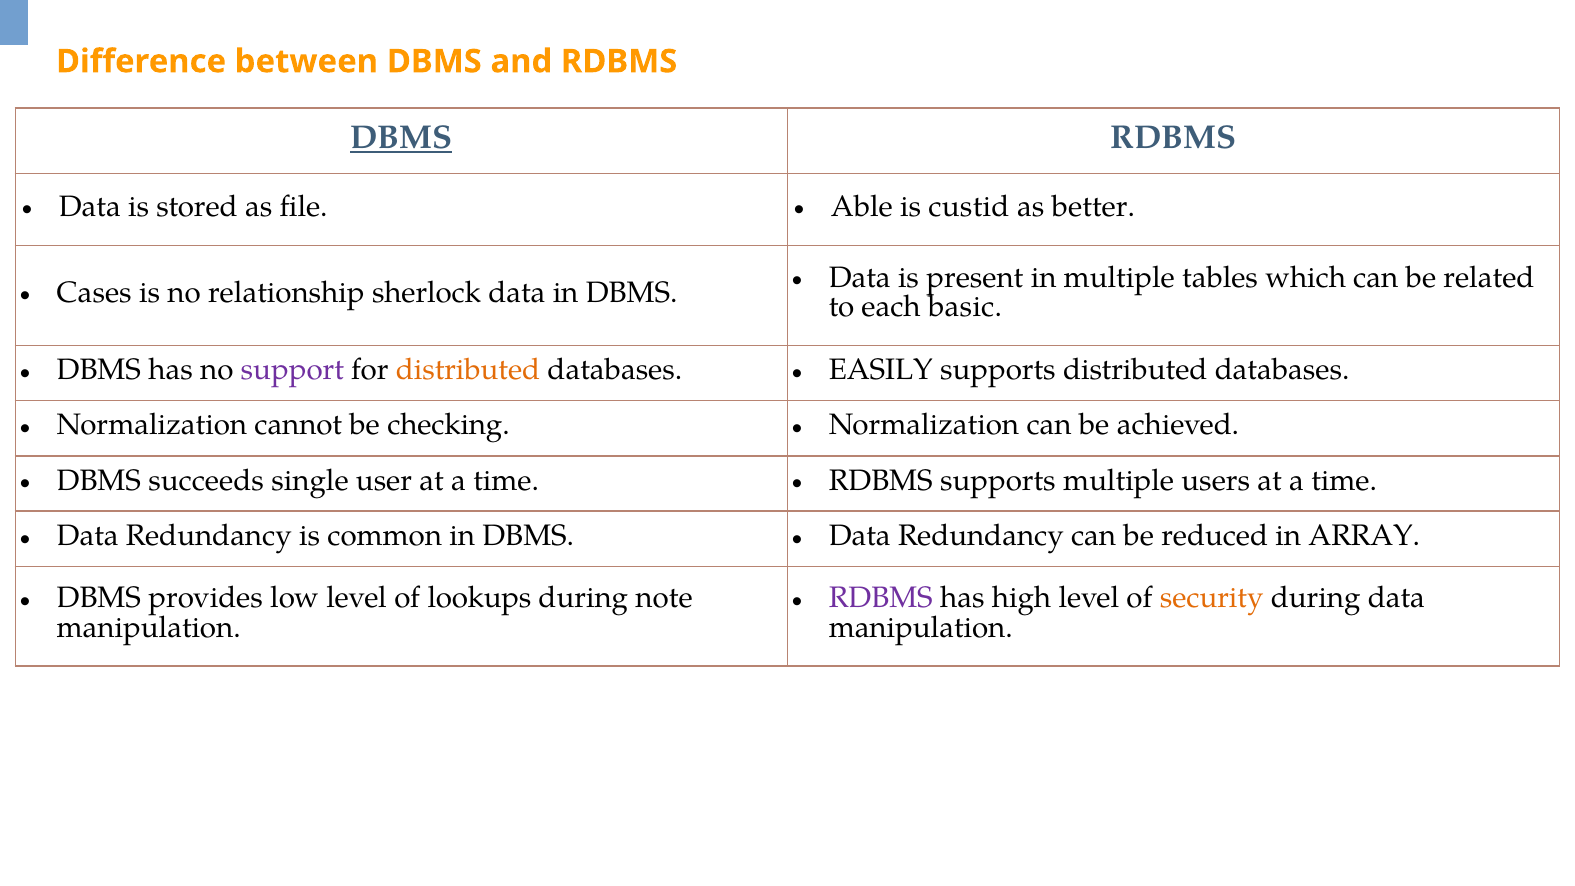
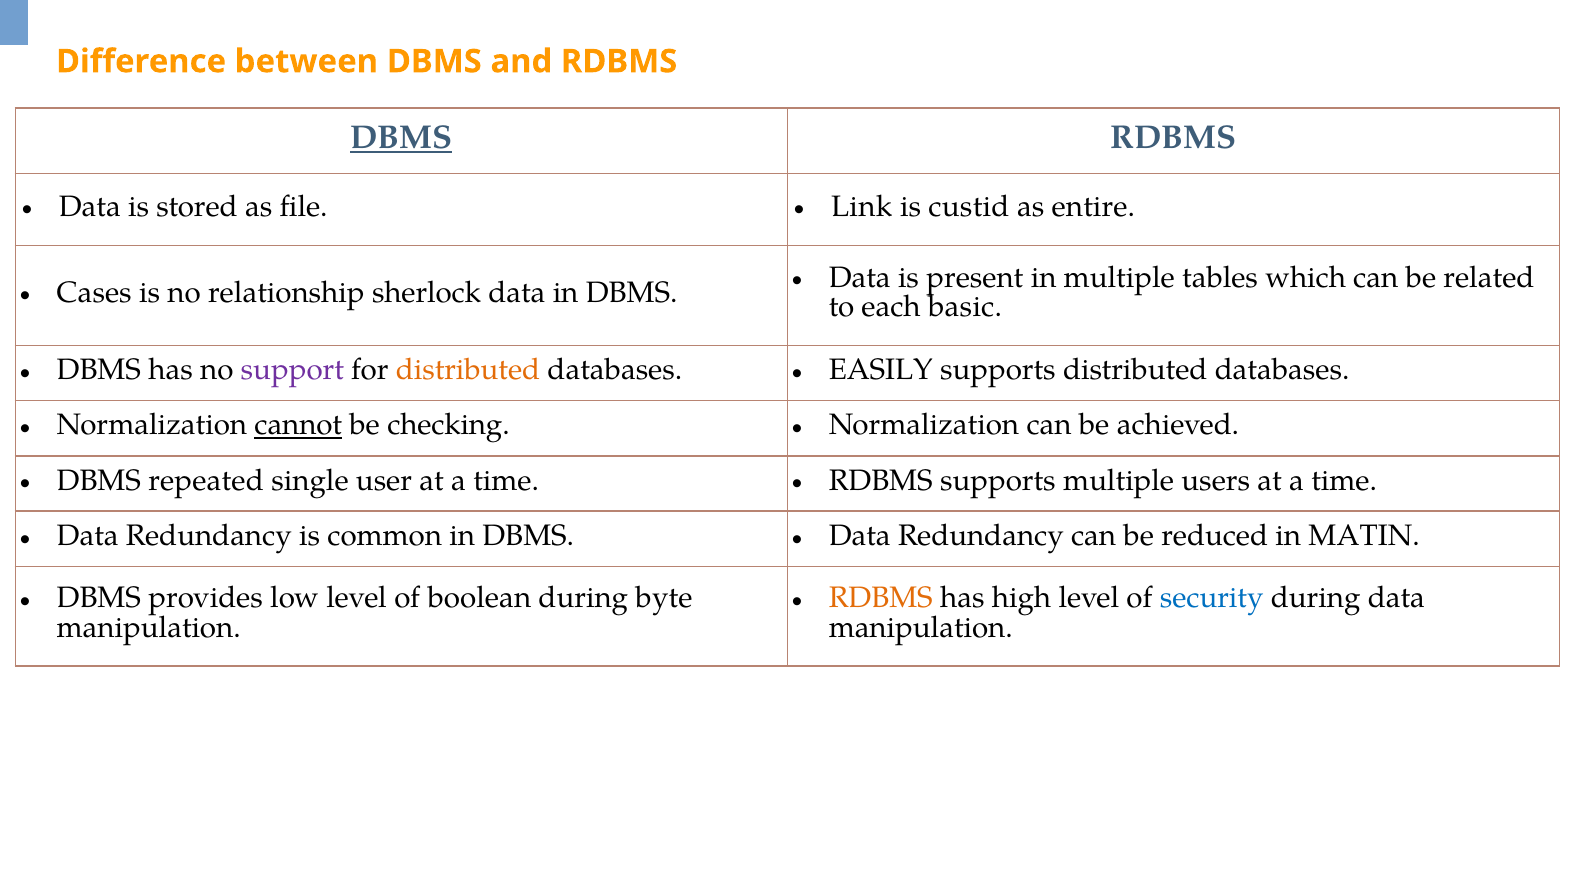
Able: Able -> Link
better: better -> entire
cannot underline: none -> present
succeeds: succeeds -> repeated
ARRAY: ARRAY -> MATIN
lookups: lookups -> boolean
note: note -> byte
RDBMS at (881, 598) colour: purple -> orange
security colour: orange -> blue
